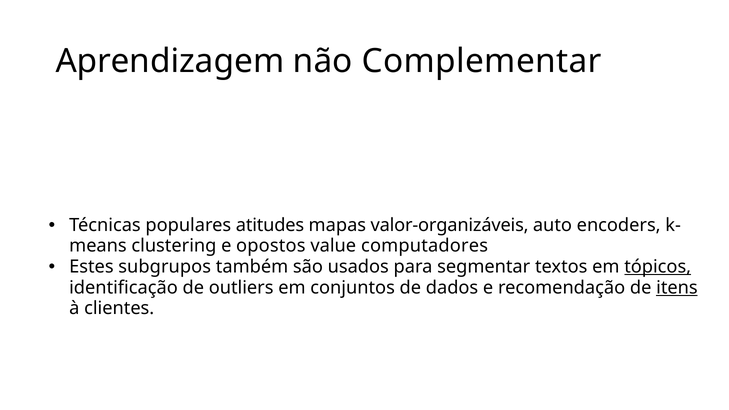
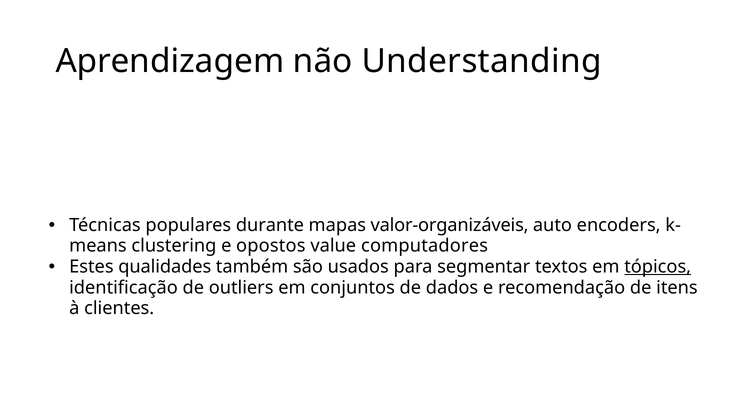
Complementar: Complementar -> Understanding
atitudes: atitudes -> durante
subgrupos: subgrupos -> qualidades
itens underline: present -> none
